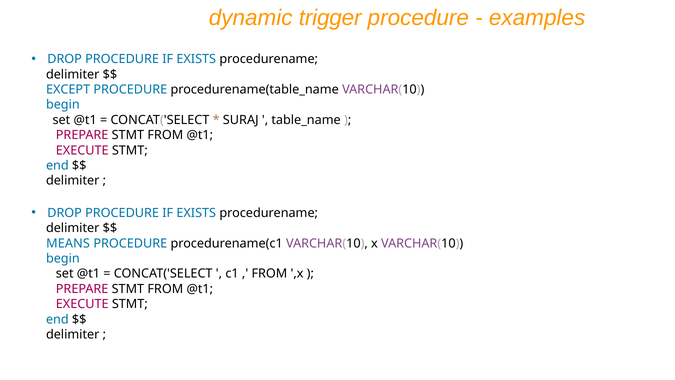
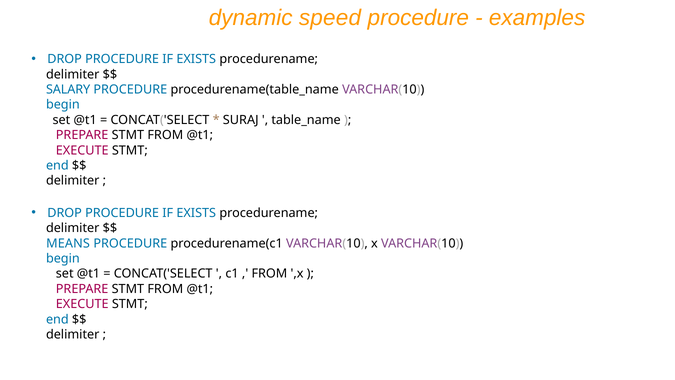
trigger: trigger -> speed
EXCEPT: EXCEPT -> SALARY
